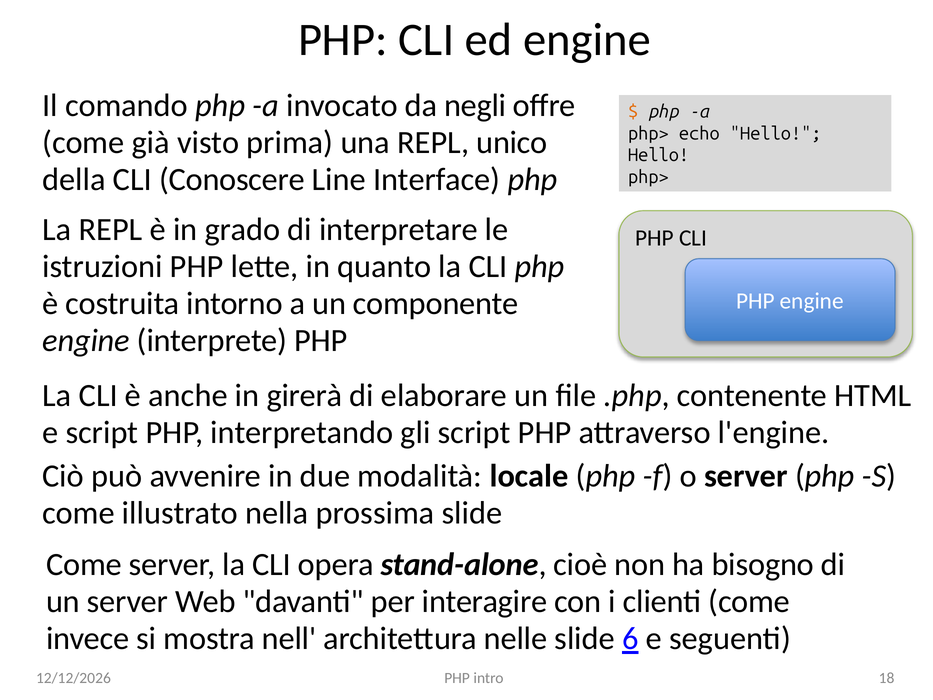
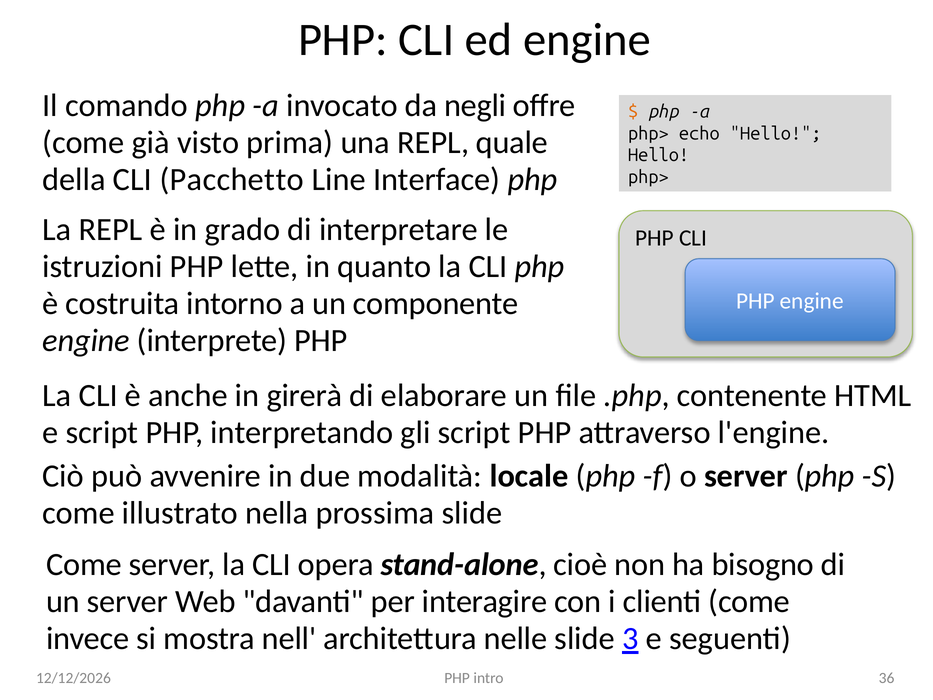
unico: unico -> quale
Conoscere: Conoscere -> Pacchetto
6: 6 -> 3
18: 18 -> 36
